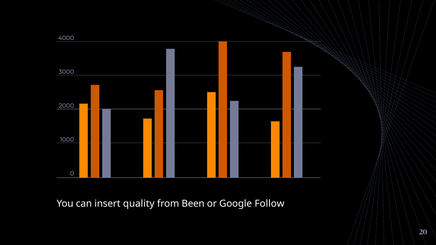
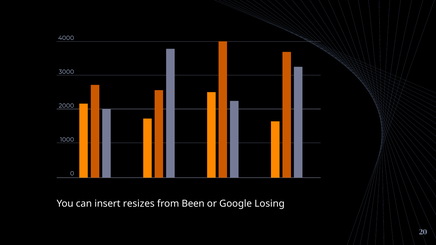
quality: quality -> resizes
Follow: Follow -> Losing
